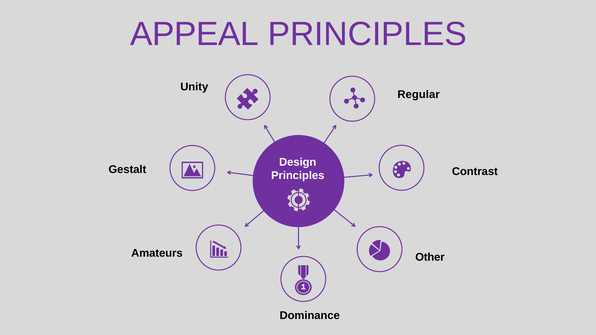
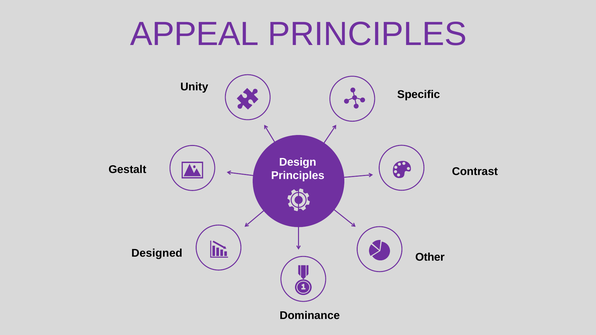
Regular: Regular -> Specific
Amateurs: Amateurs -> Designed
